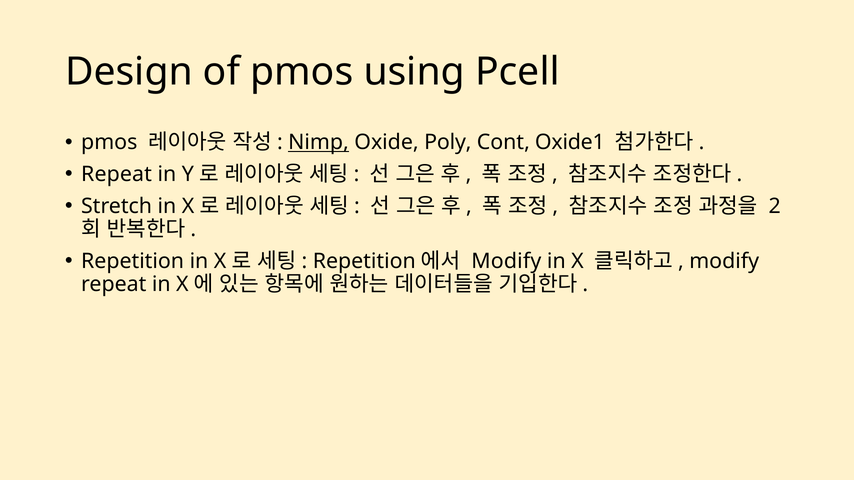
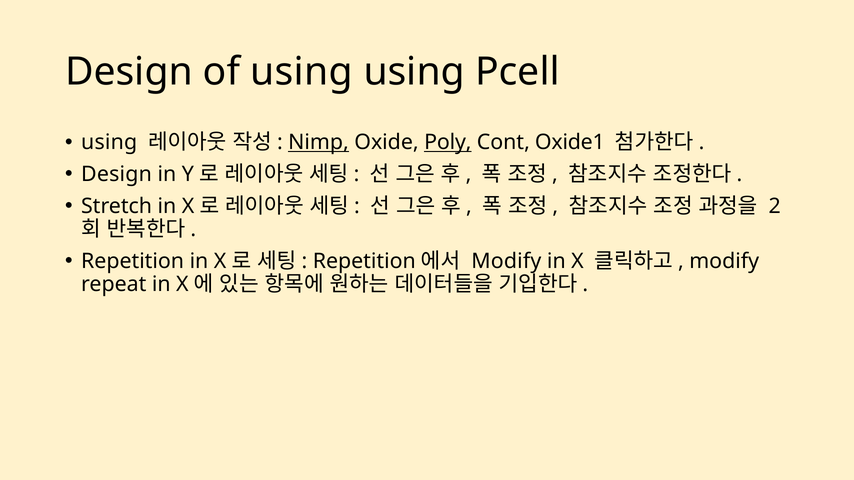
of pmos: pmos -> using
pmos at (109, 142): pmos -> using
Poly underline: none -> present
Repeat at (117, 174): Repeat -> Design
